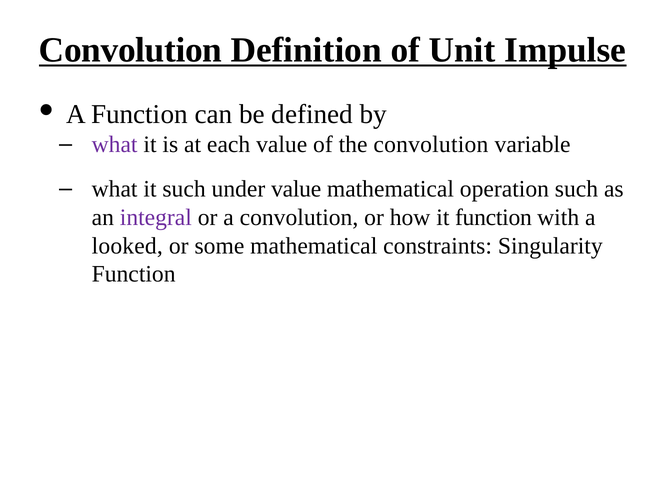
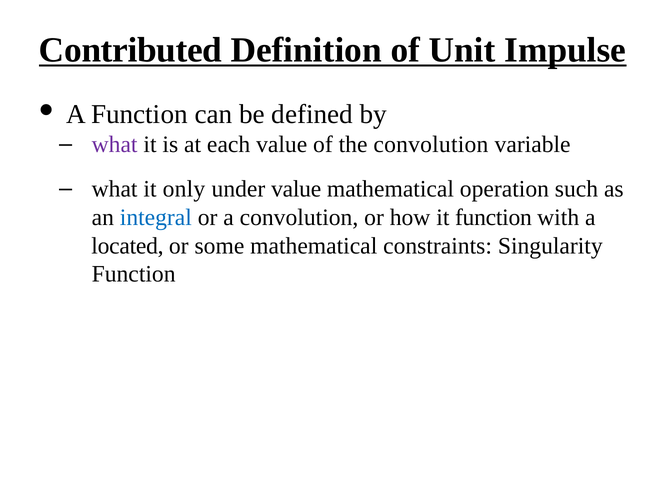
Convolution at (131, 50): Convolution -> Contributed
it such: such -> only
integral colour: purple -> blue
looked: looked -> located
